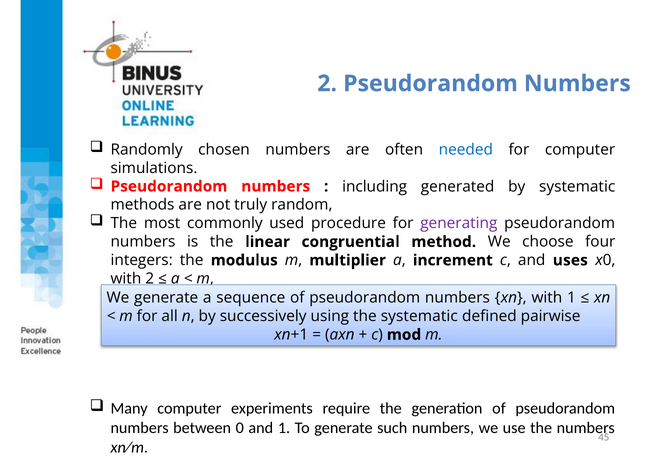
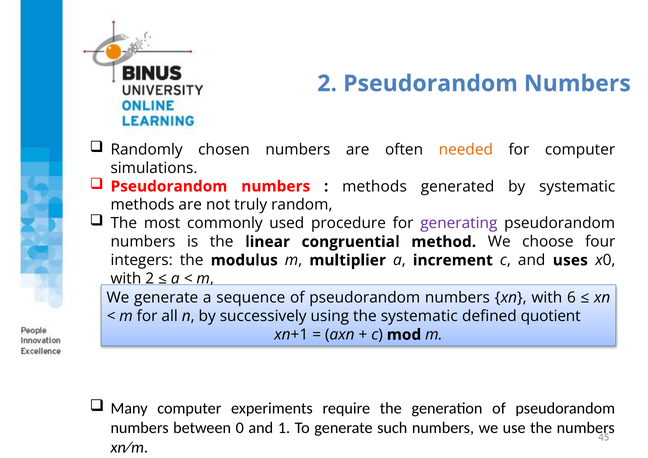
needed colour: blue -> orange
including at (375, 187): including -> methods
with 1: 1 -> 6
pairwise: pairwise -> quotient
